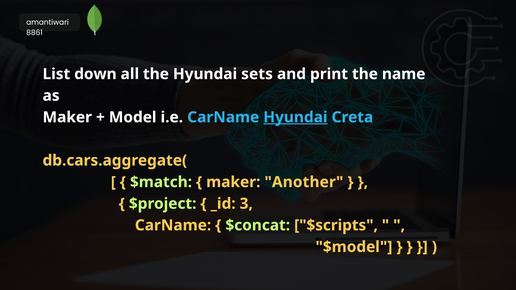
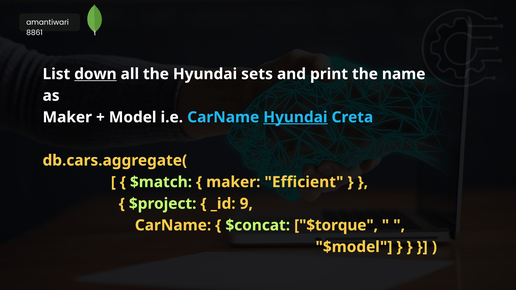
down underline: none -> present
Another: Another -> Efficient
3: 3 -> 9
$scripts: $scripts -> $torque
